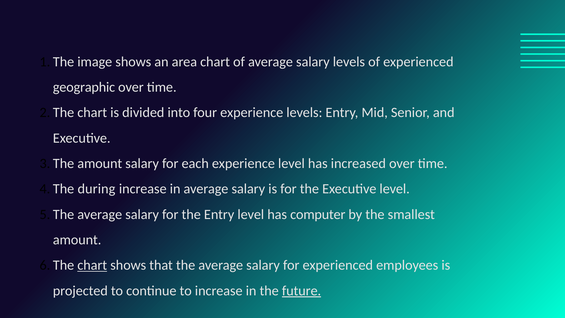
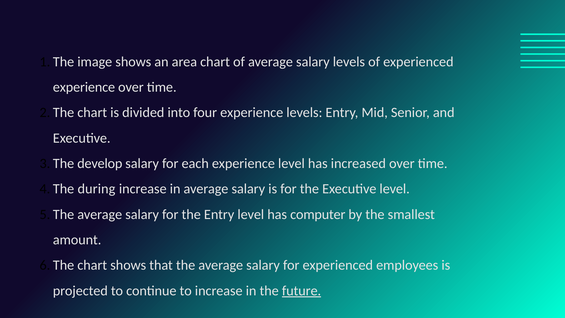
geographic at (84, 87): geographic -> experience
amount at (100, 163): amount -> develop
chart at (92, 265) underline: present -> none
